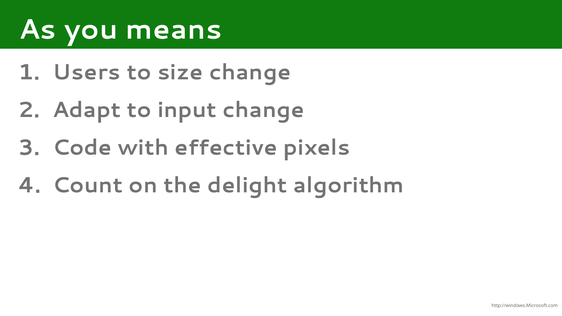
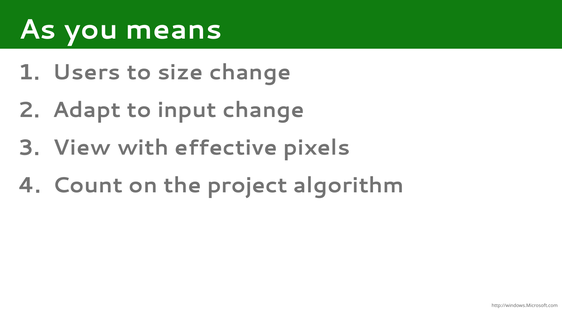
Code: Code -> View
delight: delight -> project
